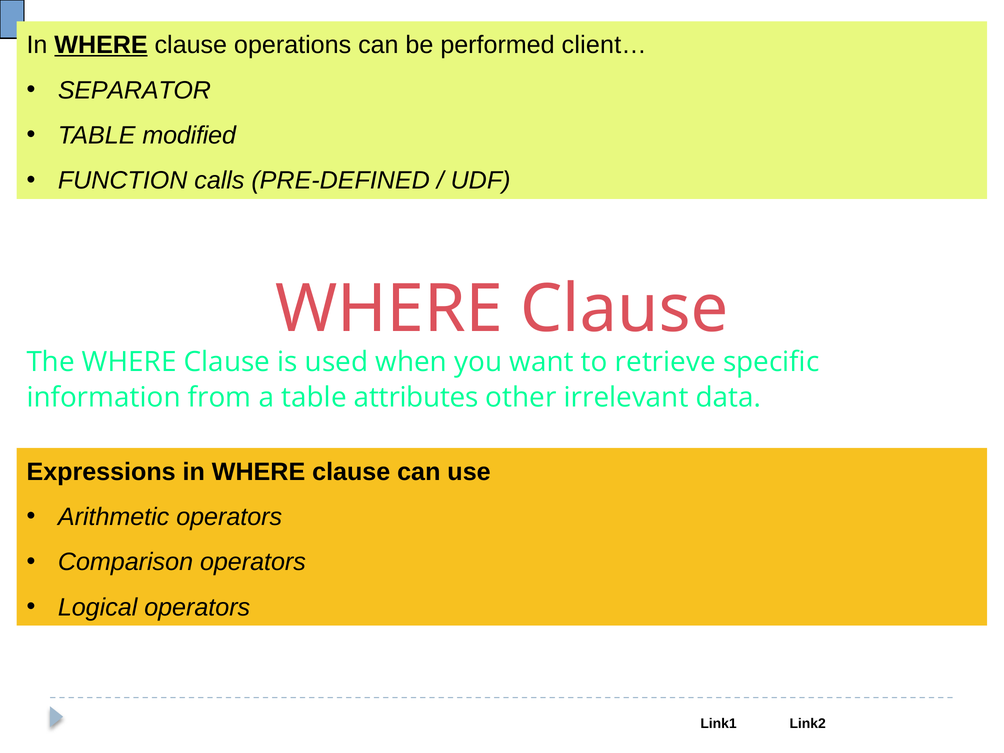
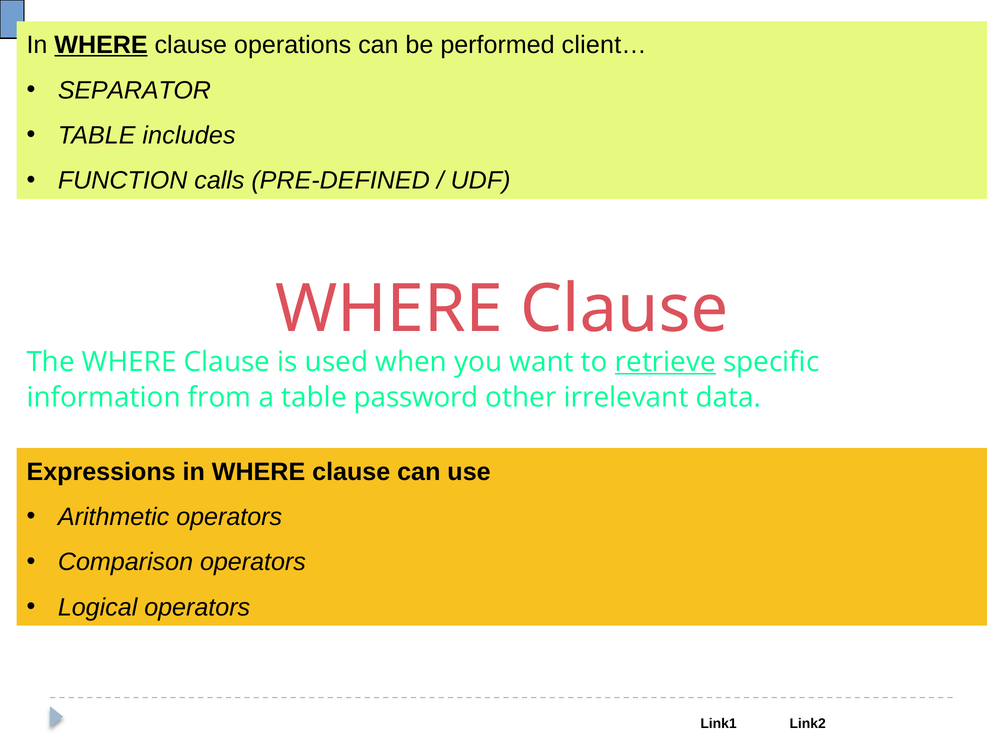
modified: modified -> includes
retrieve underline: none -> present
attributes: attributes -> password
